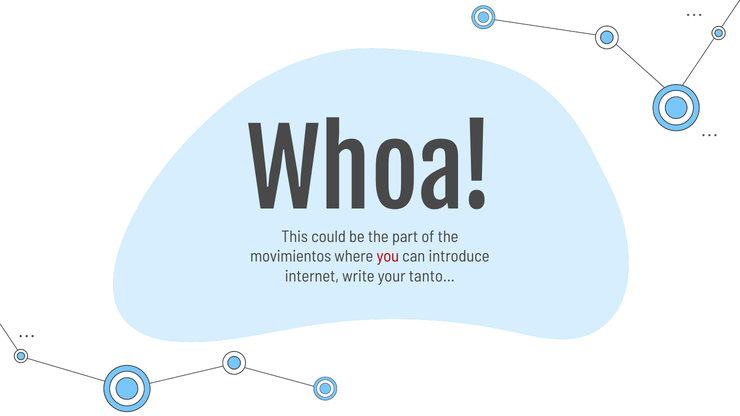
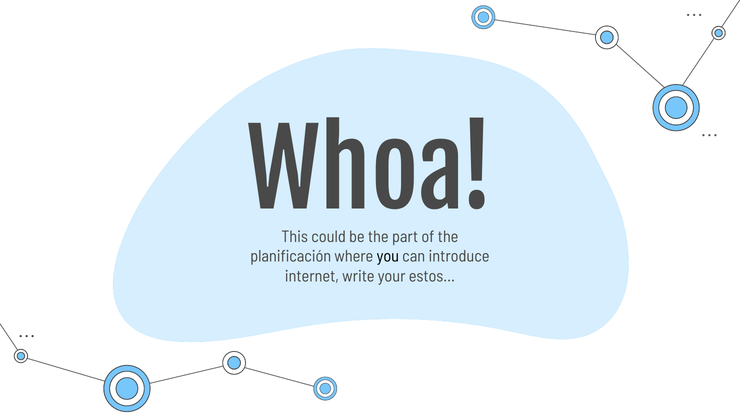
movimientos: movimientos -> planificación
you colour: red -> black
tanto…: tanto… -> estos…
